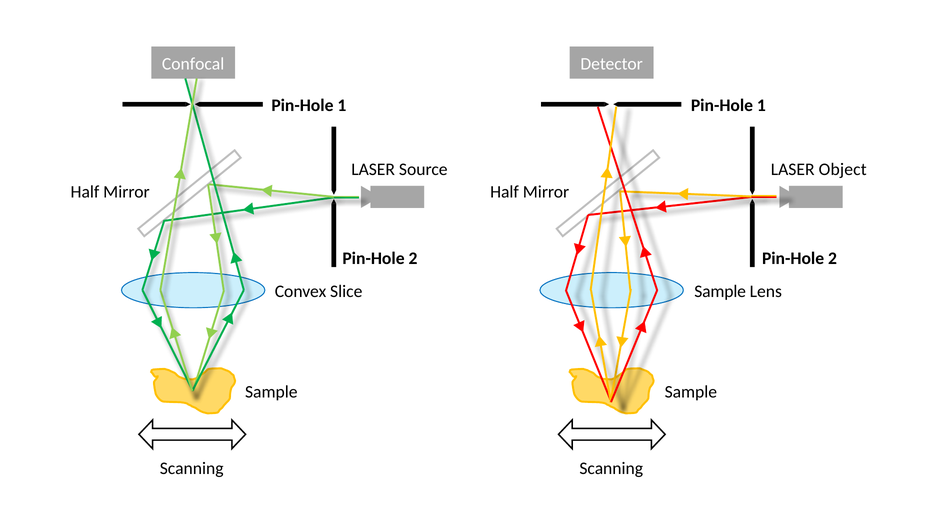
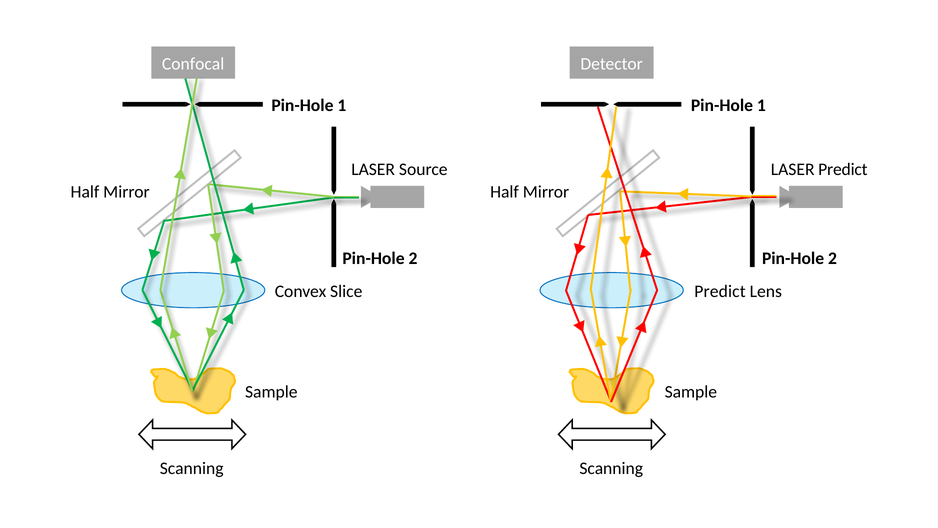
LASER Object: Object -> Predict
Sample at (720, 291): Sample -> Predict
